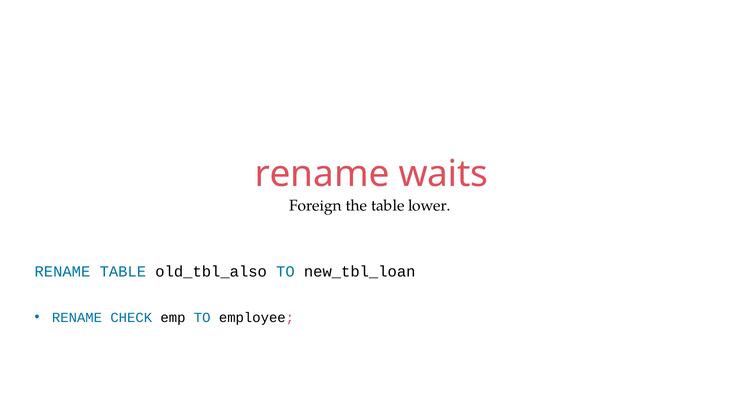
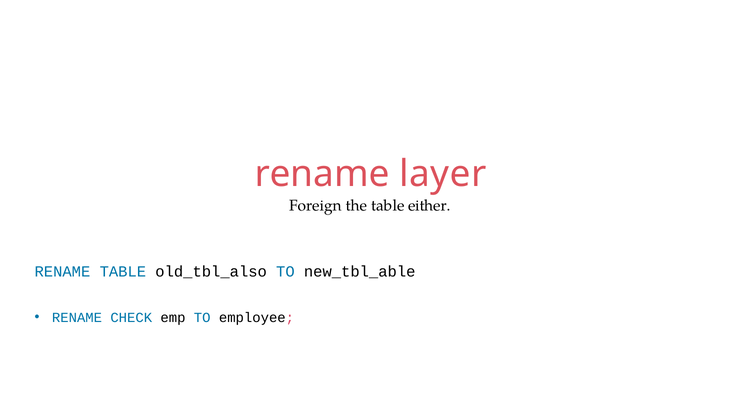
waits: waits -> layer
lower: lower -> either
new_tbl_loan: new_tbl_loan -> new_tbl_able
